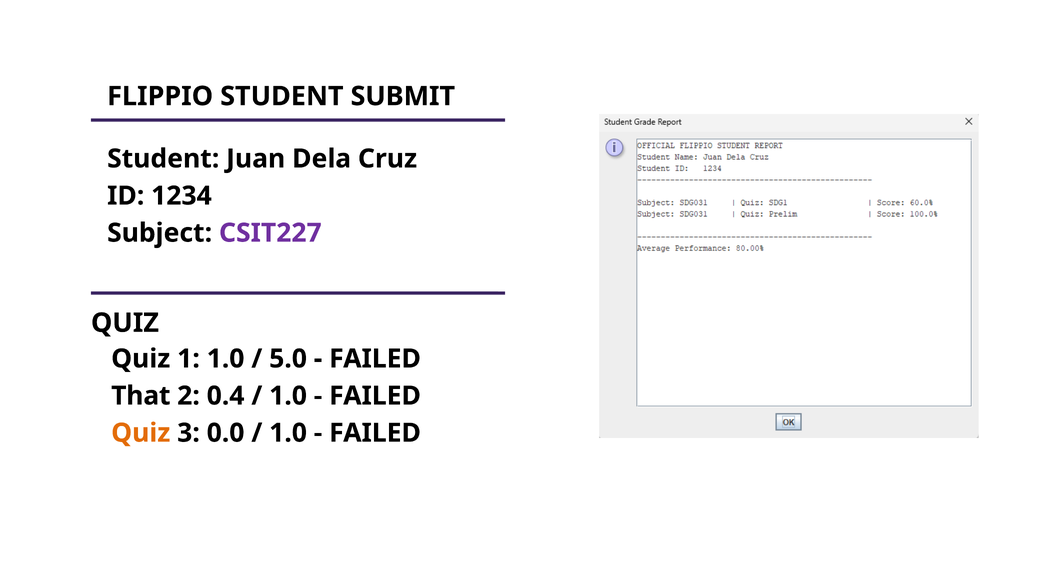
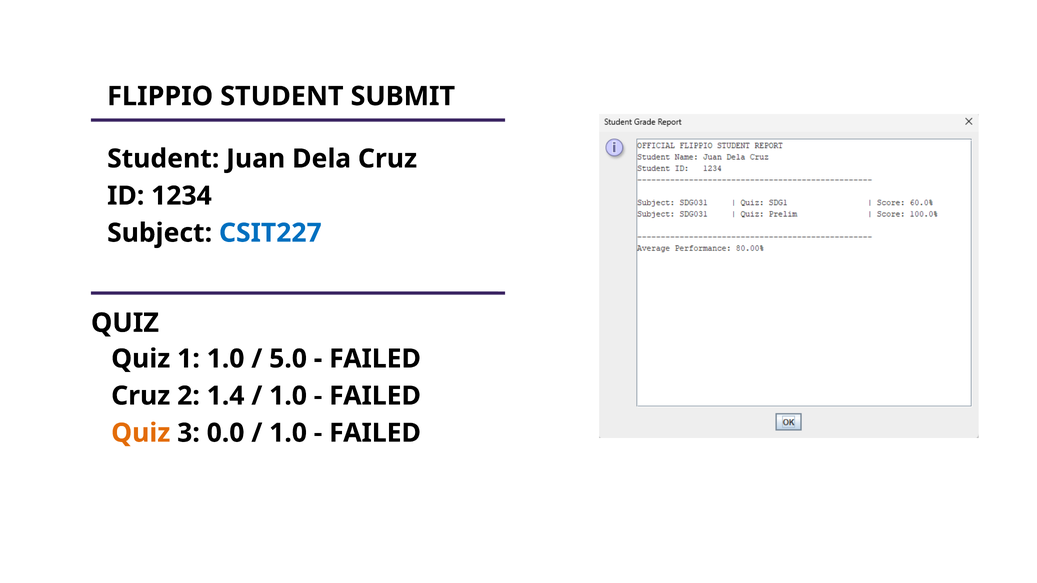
CSIT227 colour: purple -> blue
That at (141, 396): That -> Cruz
0.4: 0.4 -> 1.4
